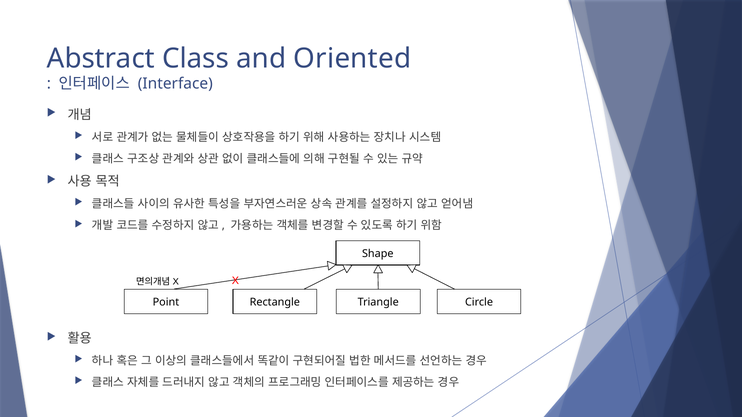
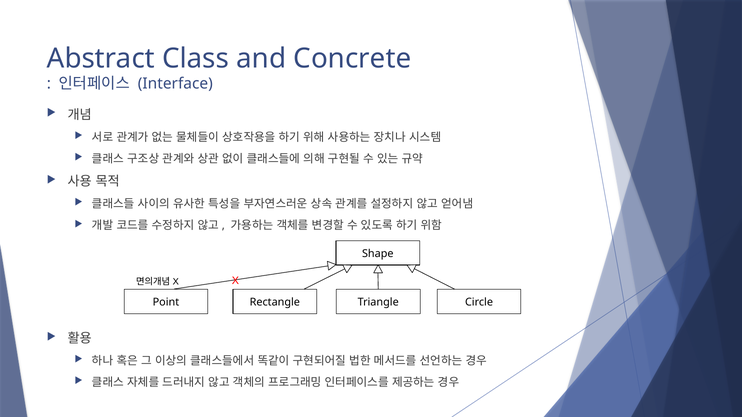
Oriented: Oriented -> Concrete
